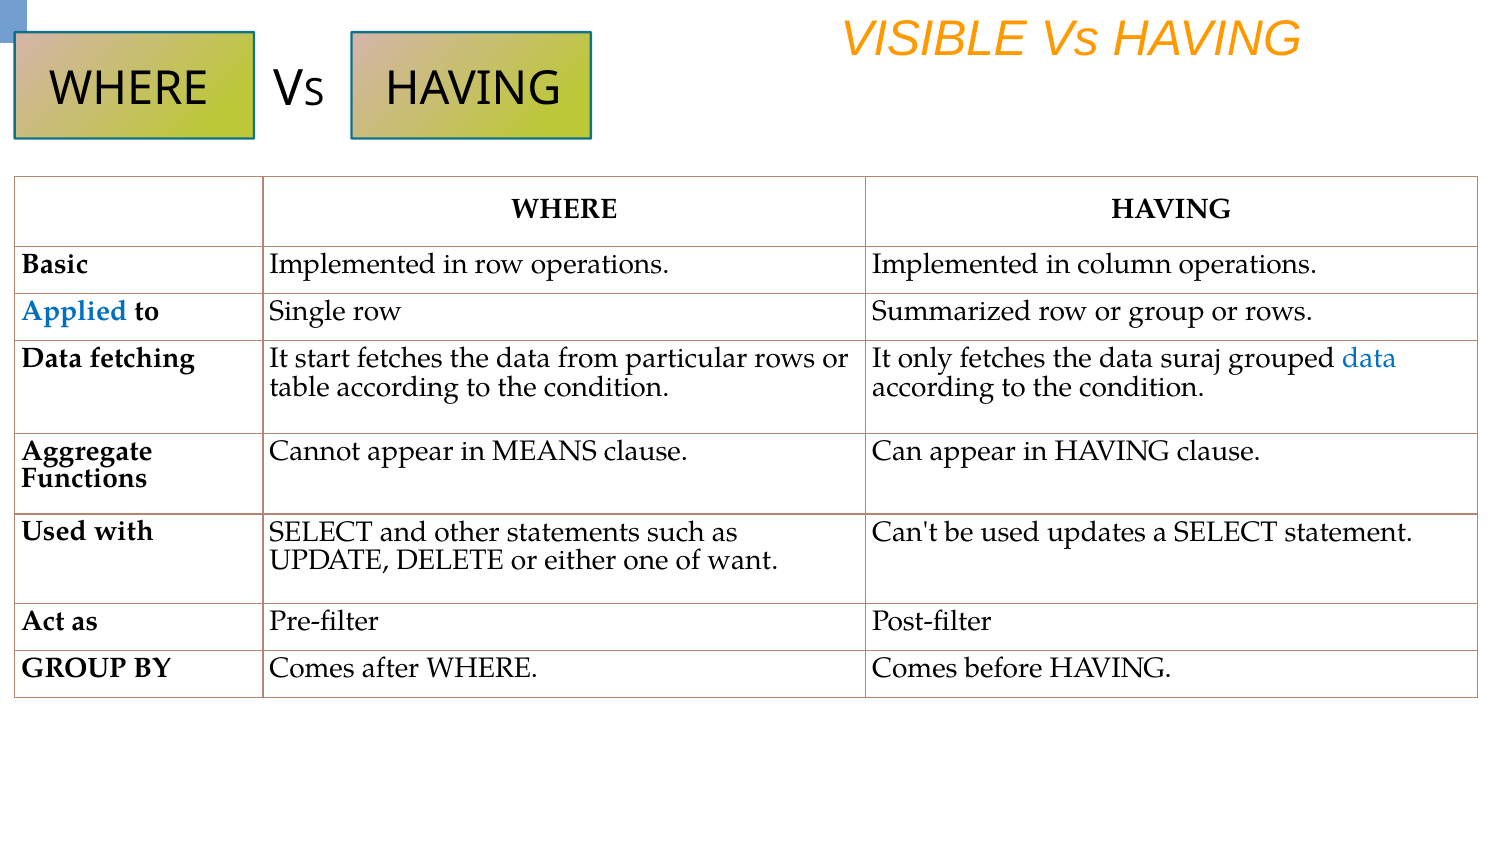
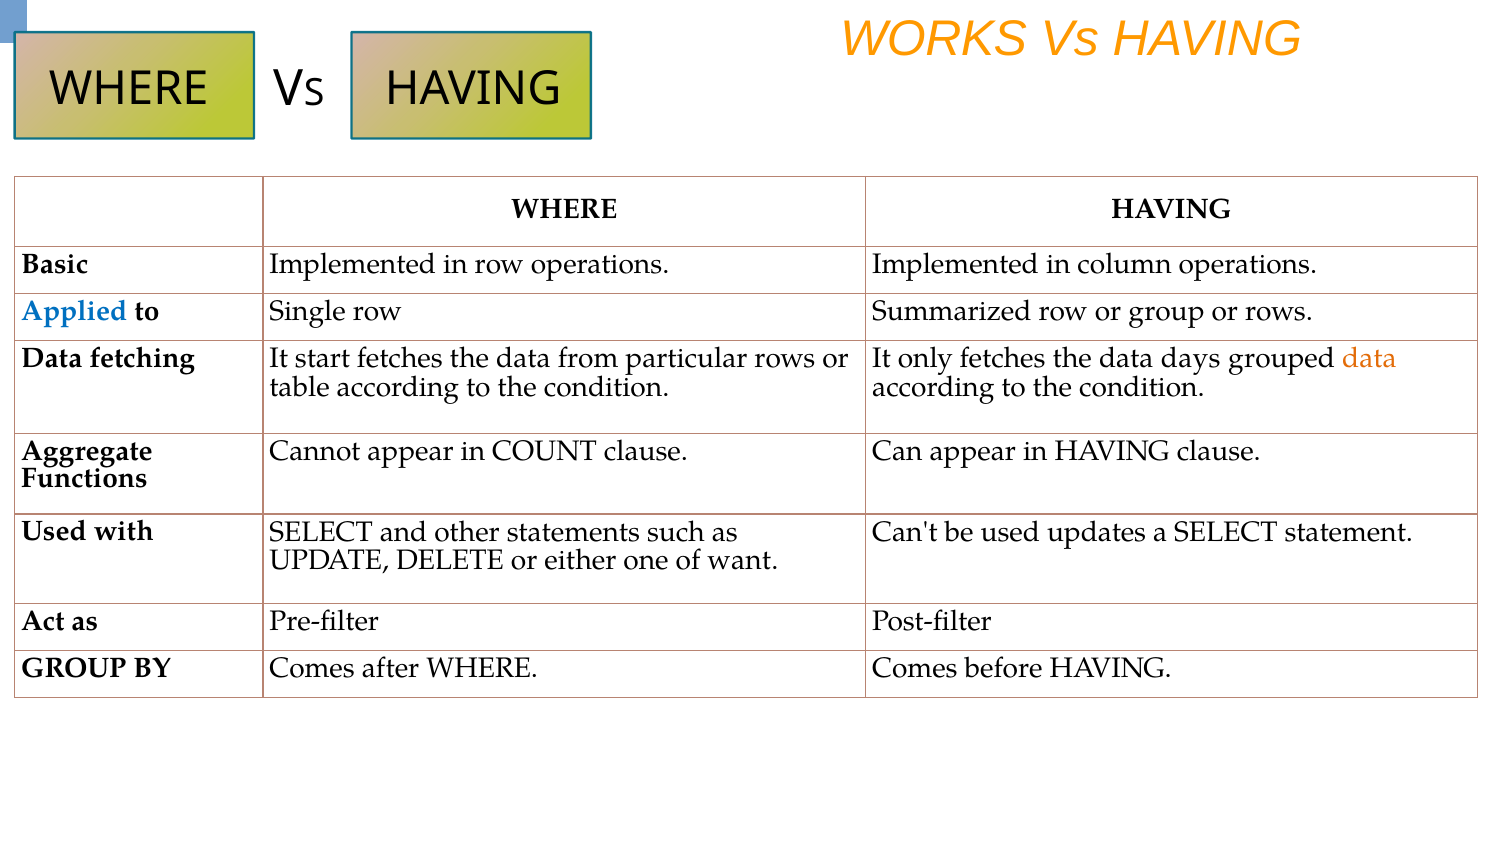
VISIBLE: VISIBLE -> WORKS
suraj: suraj -> days
data at (1369, 358) colour: blue -> orange
MEANS: MEANS -> COUNT
